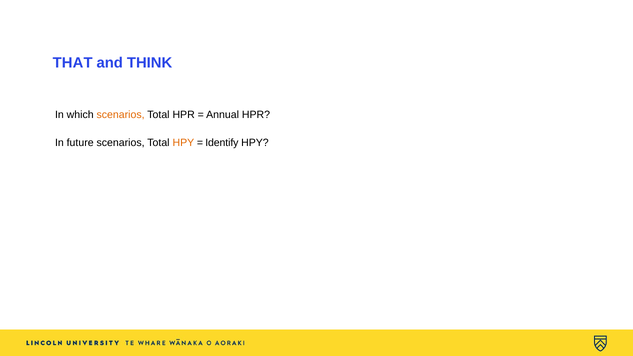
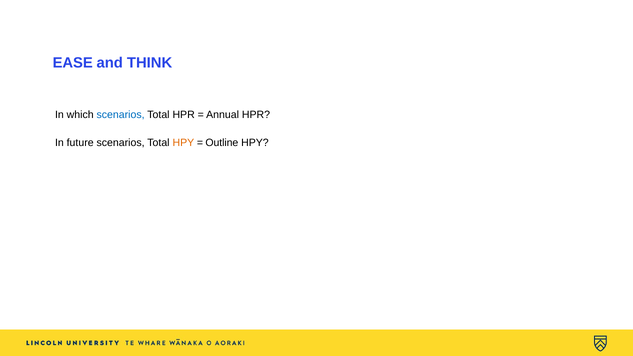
THAT: THAT -> EASE
scenarios at (121, 115) colour: orange -> blue
Identify: Identify -> Outline
